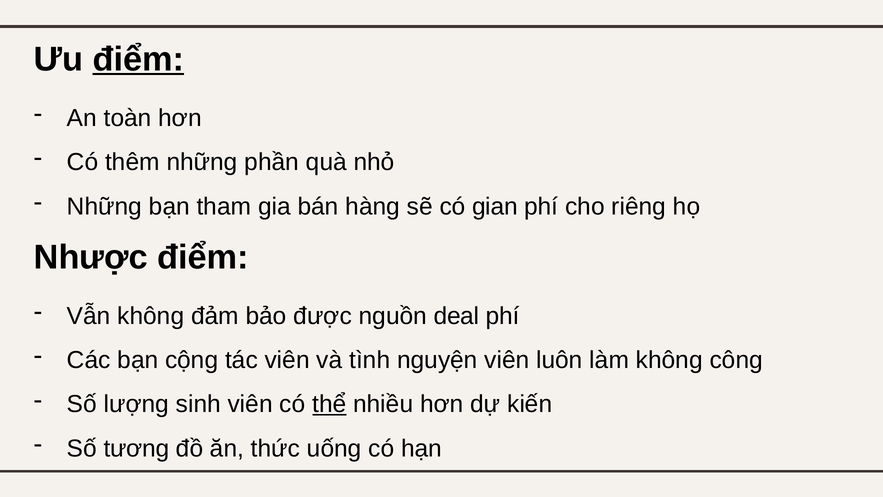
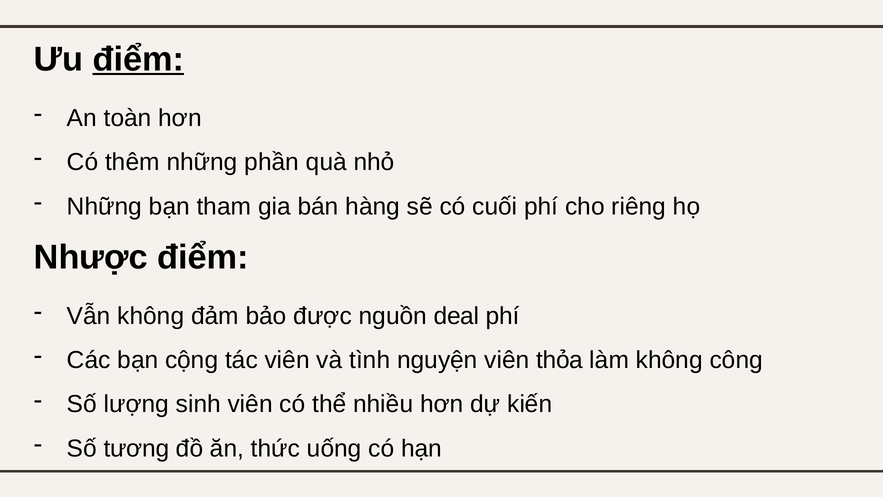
gian: gian -> cuối
luôn: luôn -> thỏa
thể underline: present -> none
